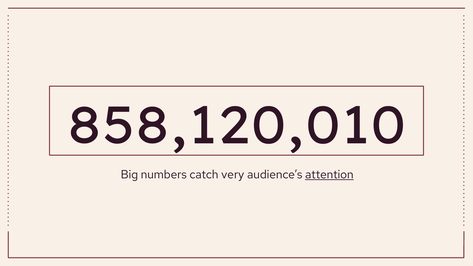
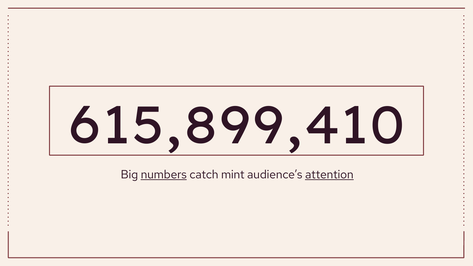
858,120,010: 858,120,010 -> 615,899,410
numbers underline: none -> present
very: very -> mint
